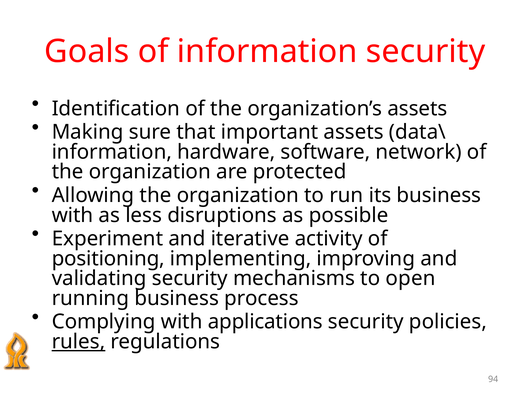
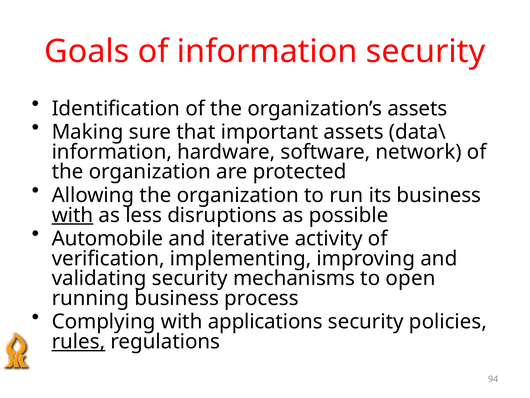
with at (73, 215) underline: none -> present
Experiment: Experiment -> Automobile
positioning: positioning -> verification
